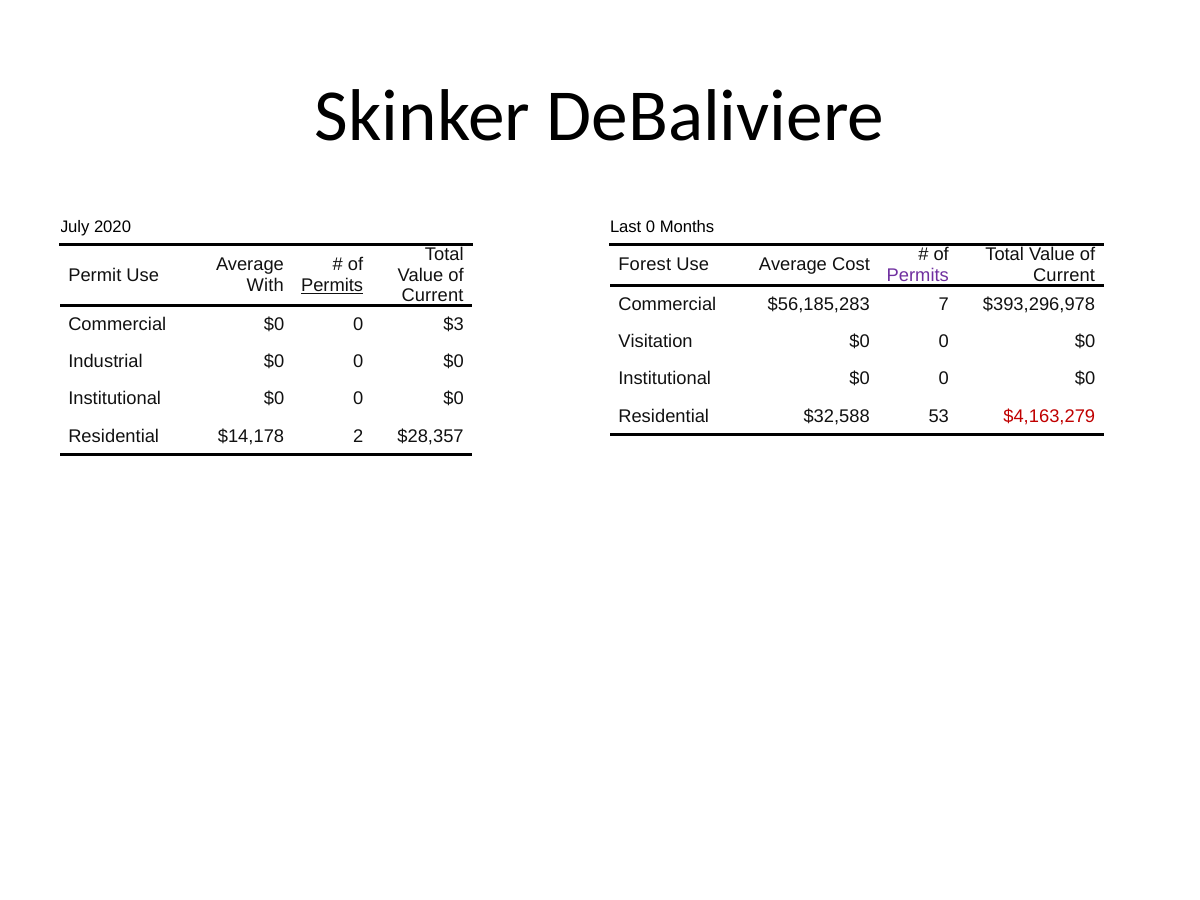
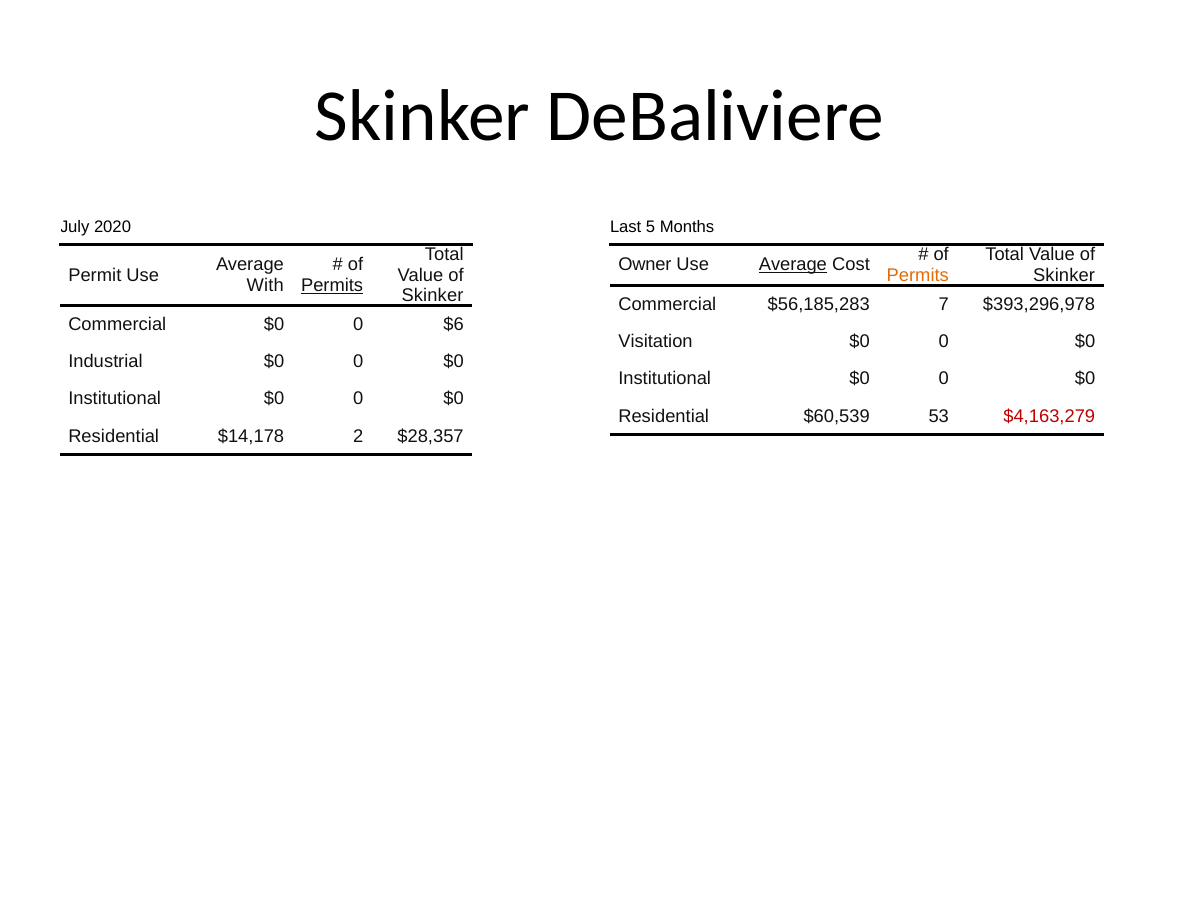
Last 0: 0 -> 5
Forest: Forest -> Owner
Average at (793, 265) underline: none -> present
Permits at (918, 275) colour: purple -> orange
Current at (1064, 275): Current -> Skinker
Current at (433, 296): Current -> Skinker
$3: $3 -> $6
$32,588: $32,588 -> $60,539
